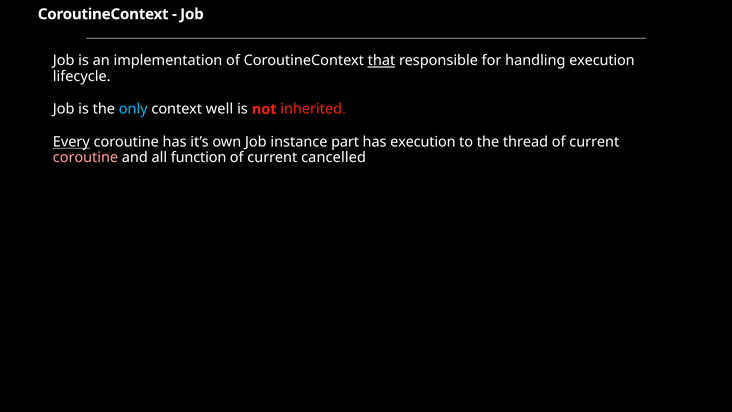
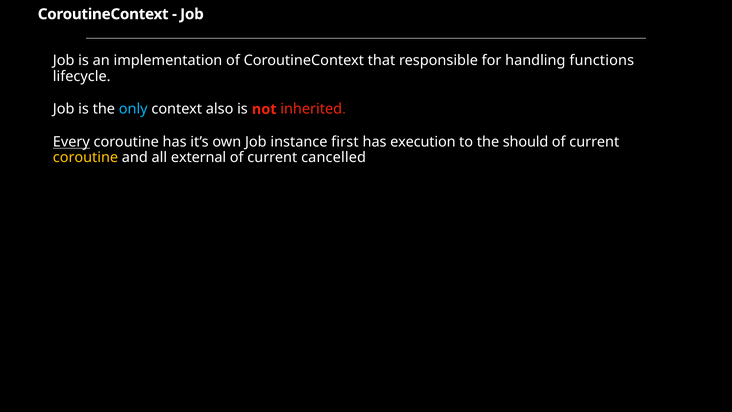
that underline: present -> none
handling execution: execution -> functions
well: well -> also
part: part -> first
thread: thread -> should
coroutine at (85, 158) colour: pink -> yellow
function: function -> external
